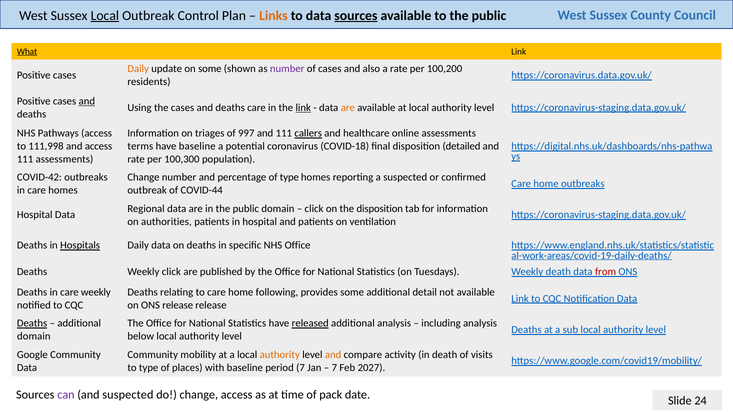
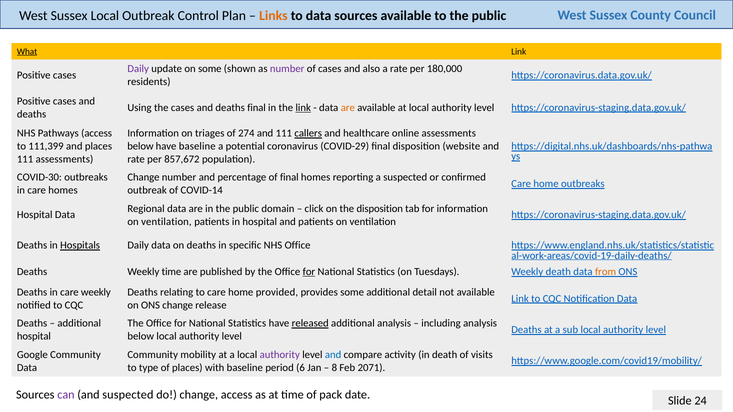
Local at (105, 16) underline: present -> none
sources at (356, 16) underline: present -> none
Daily at (138, 69) colour: orange -> purple
100,200: 100,200 -> 180,000
and at (87, 101) underline: present -> none
deaths care: care -> final
997: 997 -> 274
111,998: 111,998 -> 111,399
and access: access -> places
terms at (140, 147): terms -> below
COVID-18: COVID-18 -> COVID-29
detailed: detailed -> website
100,300: 100,300 -> 857,672
COVID-42: COVID-42 -> COVID-30
of type: type -> final
COVID-44: COVID-44 -> COVID-14
authorities at (166, 222): authorities -> ventilation
Weekly click: click -> time
for at (309, 272) underline: none -> present
from colour: red -> orange
following: following -> provided
ONS release: release -> change
Deaths at (32, 324) underline: present -> none
domain at (34, 337): domain -> hospital
authority at (280, 355) colour: orange -> purple
and at (333, 355) colour: orange -> blue
period 7: 7 -> 6
7 at (334, 368): 7 -> 8
2027: 2027 -> 2071
